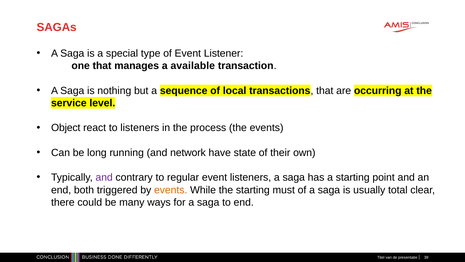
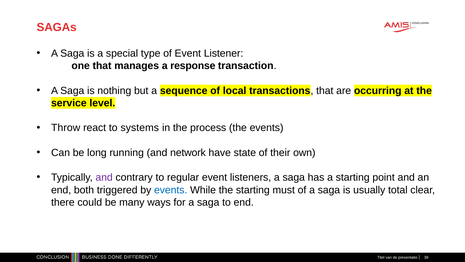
available: available -> response
Object: Object -> Throw
to listeners: listeners -> systems
events at (171, 190) colour: orange -> blue
